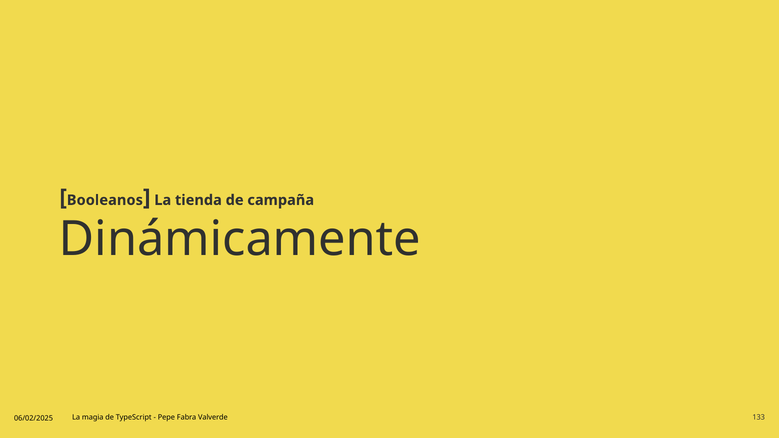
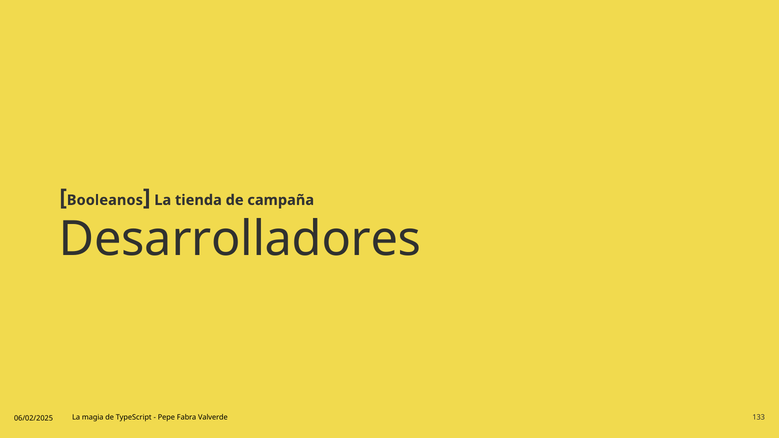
Dinámicamente: Dinámicamente -> Desarrolladores
